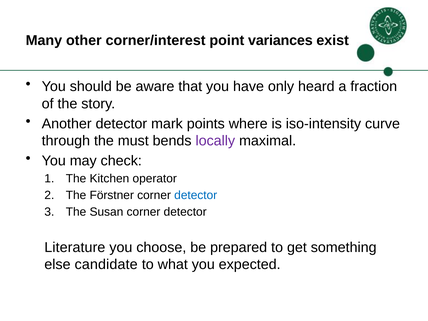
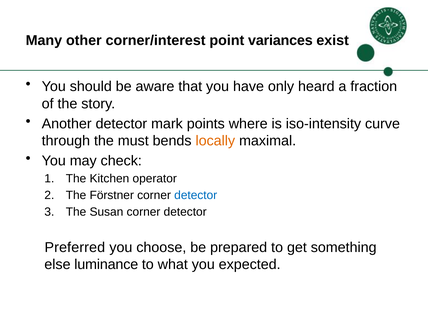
locally colour: purple -> orange
Literature: Literature -> Preferred
candidate: candidate -> luminance
